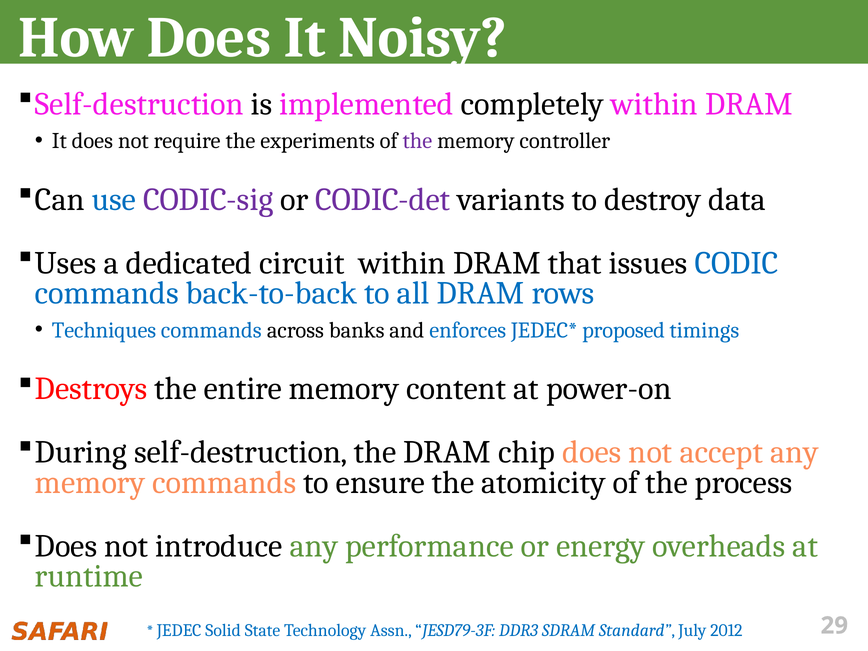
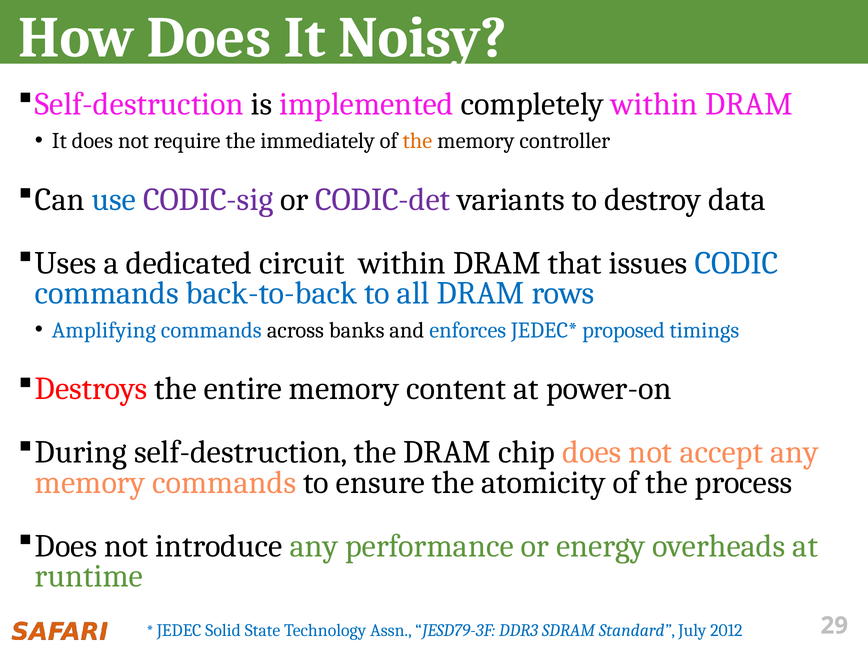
experiments: experiments -> immediately
the at (417, 141) colour: purple -> orange
Techniques: Techniques -> Amplifying
